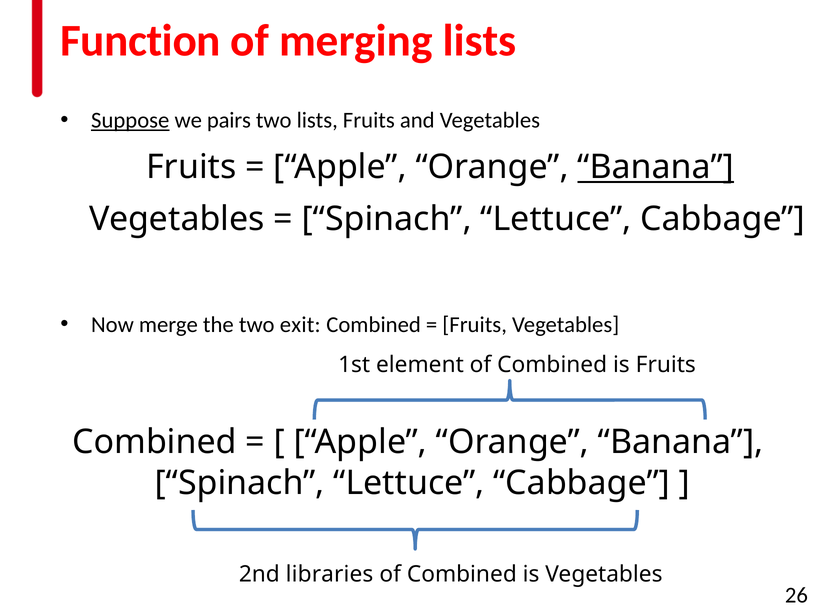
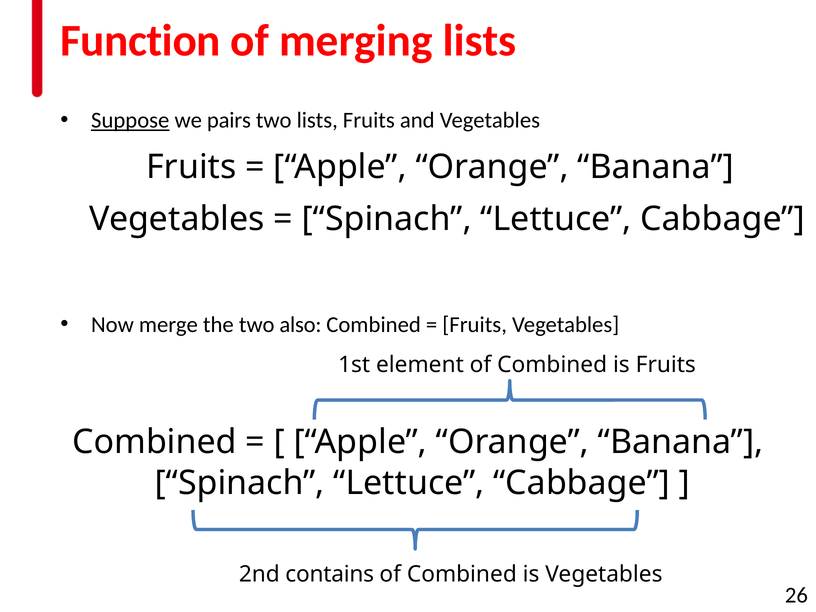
Banana at (656, 167) underline: present -> none
exit: exit -> also
libraries: libraries -> contains
